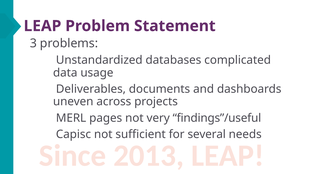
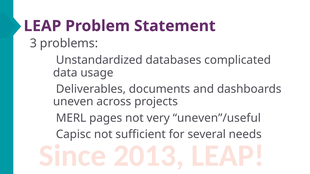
findings”/useful: findings”/useful -> uneven”/useful
